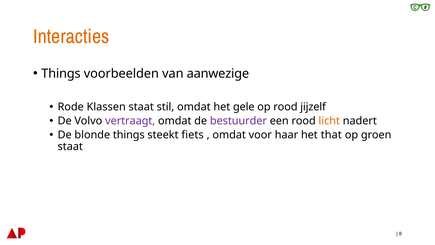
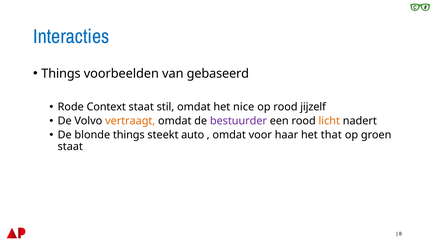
Interacties colour: orange -> blue
aanwezige: aanwezige -> gebaseerd
Klassen: Klassen -> Context
gele: gele -> nice
vertraagt colour: purple -> orange
fiets: fiets -> auto
